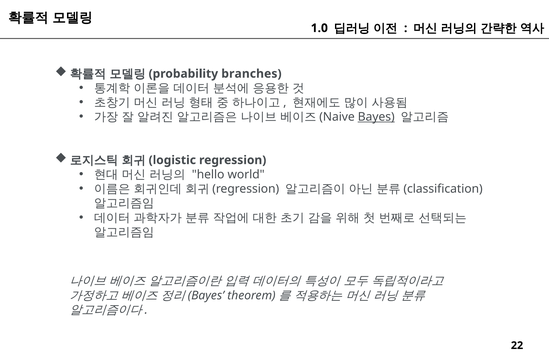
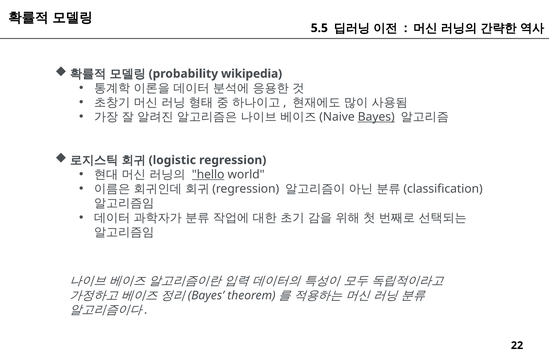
1.0: 1.0 -> 5.5
branches: branches -> wikipedia
hello underline: none -> present
